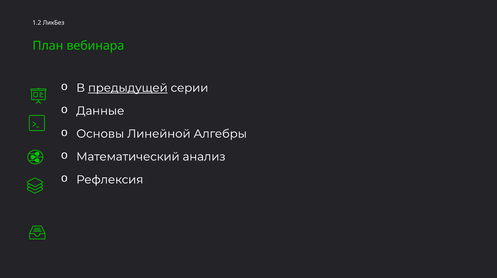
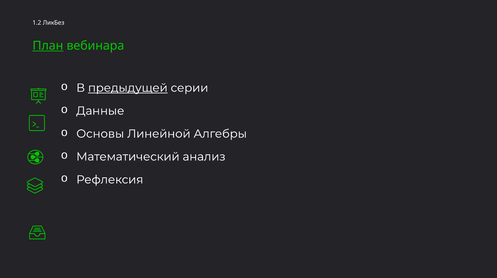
План underline: none -> present
